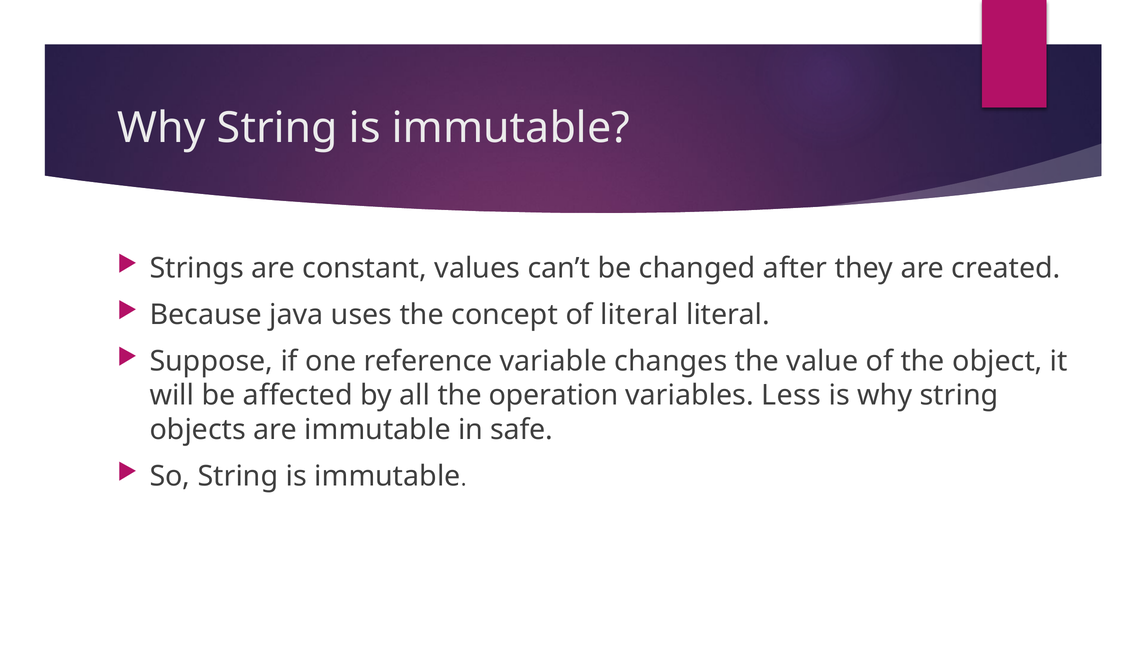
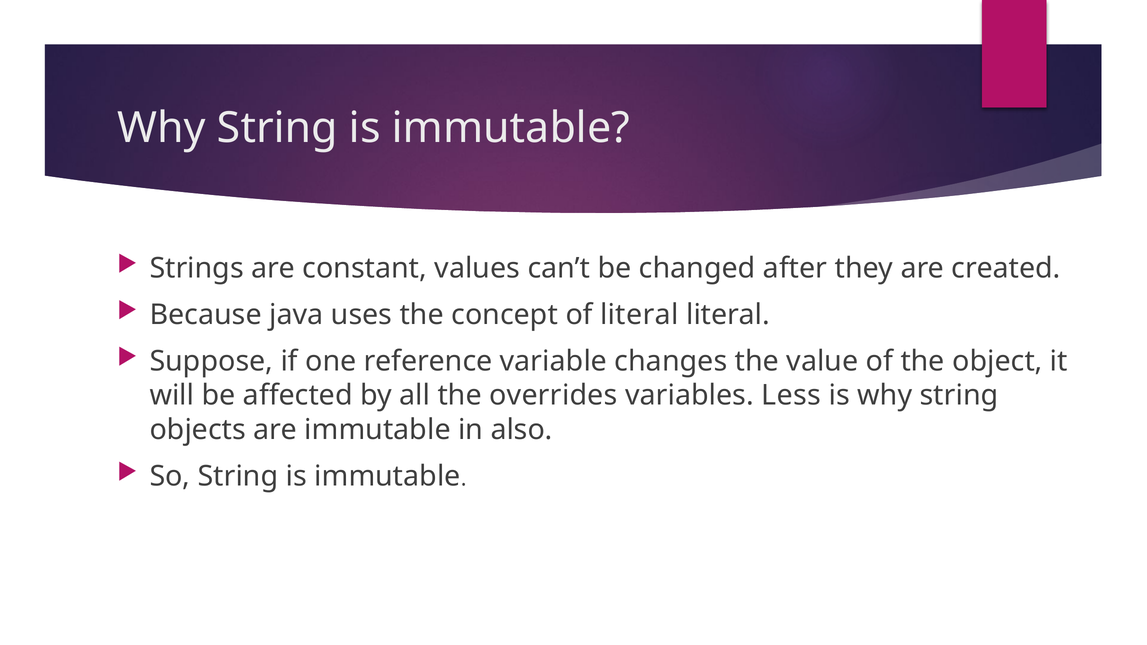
operation: operation -> overrides
safe: safe -> also
